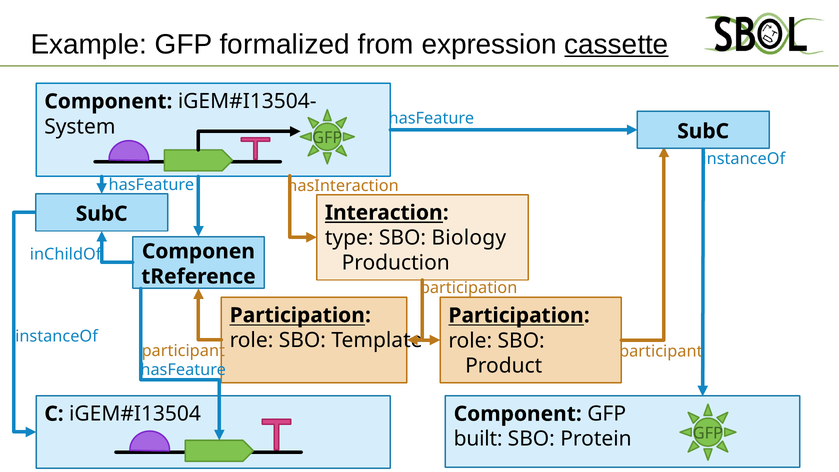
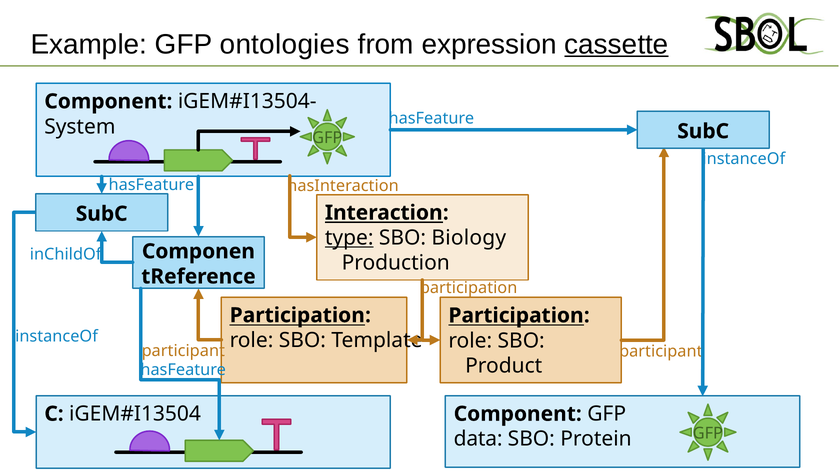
formalized: formalized -> ontologies
type underline: none -> present
built: built -> data
